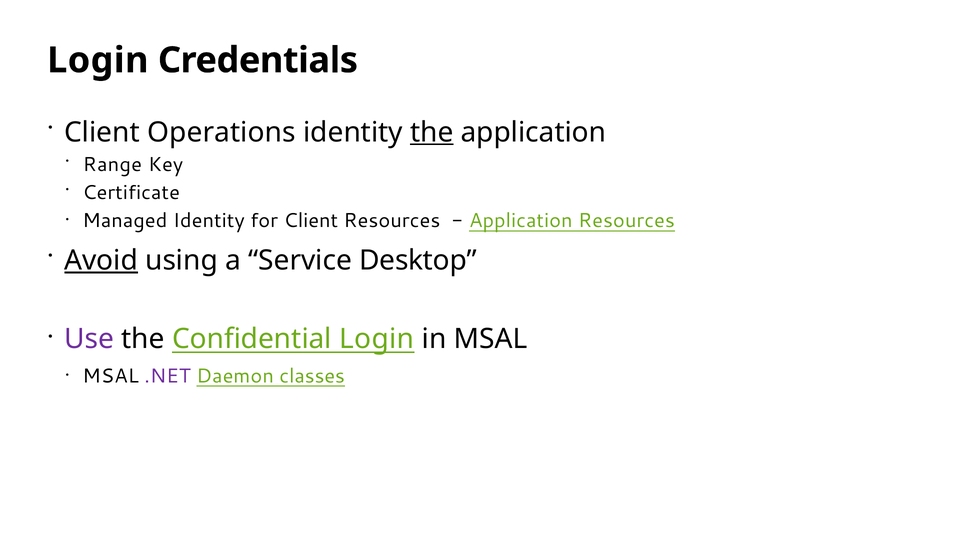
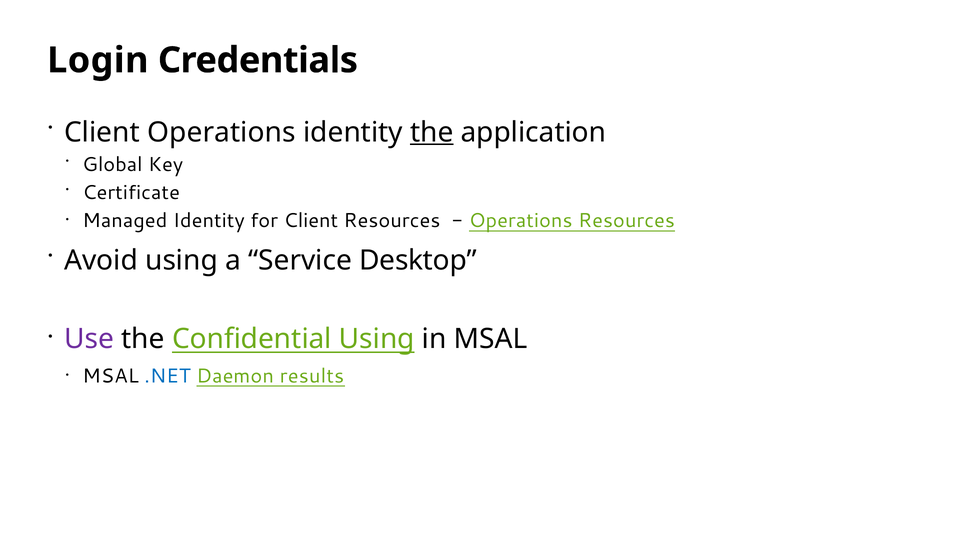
Range: Range -> Global
Application at (521, 221): Application -> Operations
Avoid underline: present -> none
Confidential Login: Login -> Using
.NET colour: purple -> blue
classes: classes -> results
